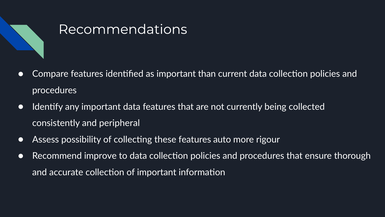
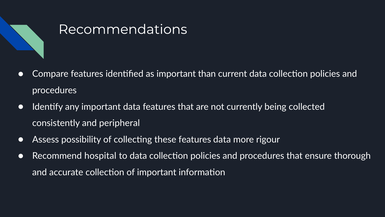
features auto: auto -> data
improve: improve -> hospital
